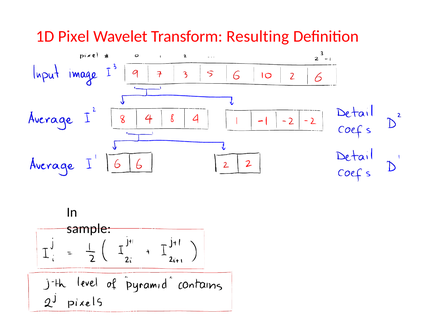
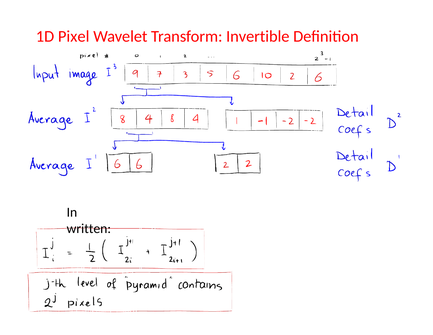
Resulting: Resulting -> Invertible
sample: sample -> written
